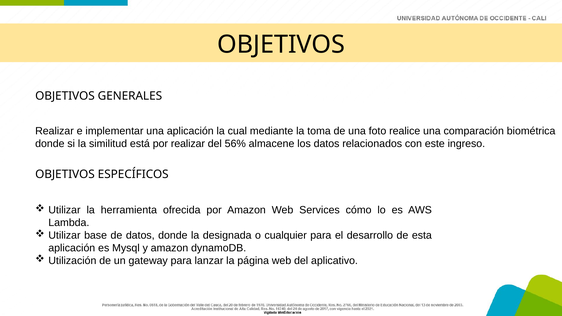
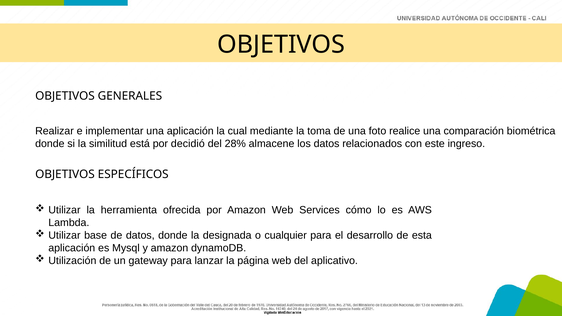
por realizar: realizar -> decidió
56%: 56% -> 28%
